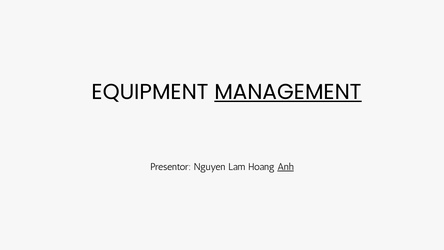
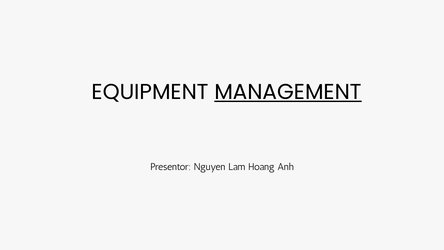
Anh underline: present -> none
